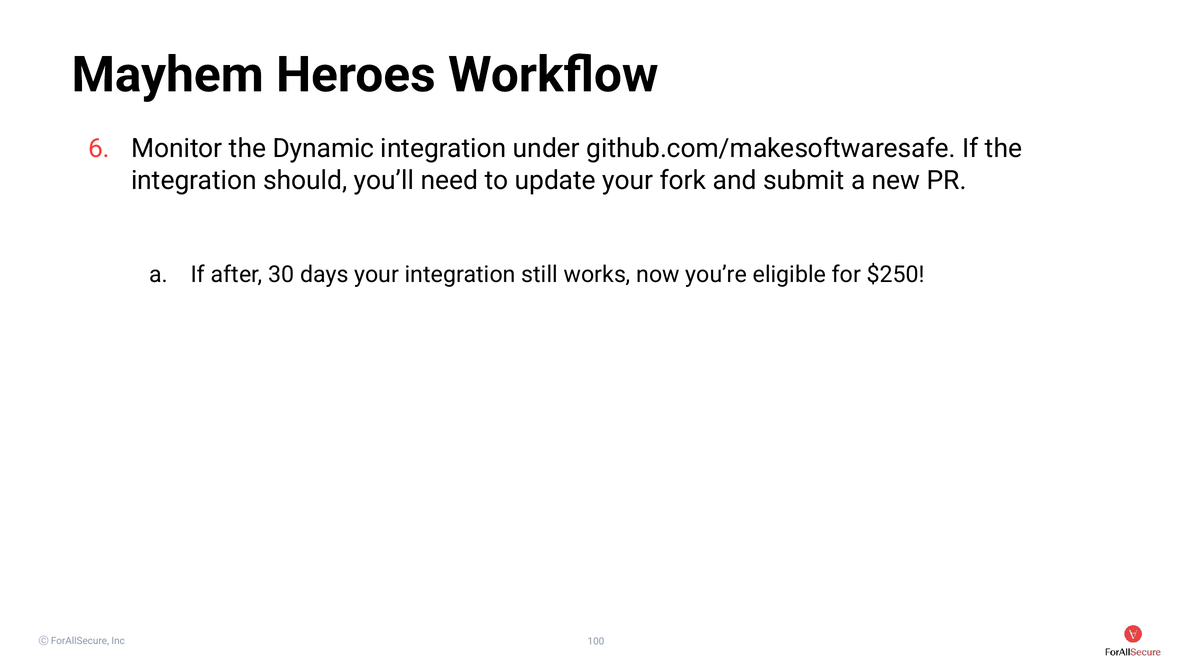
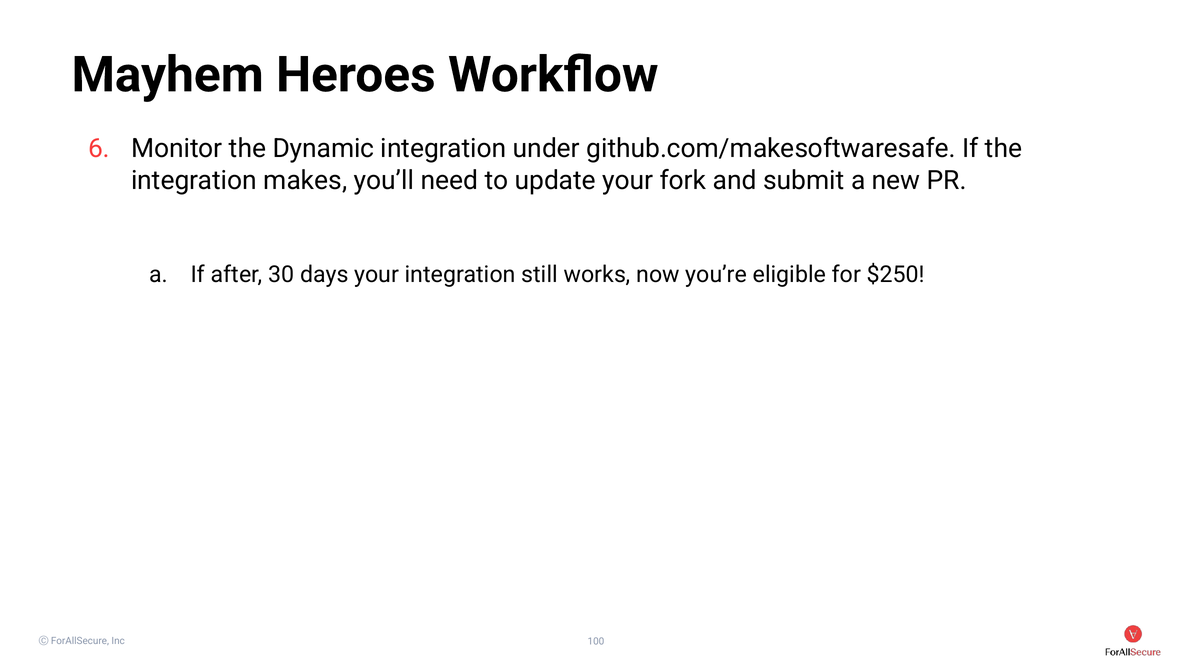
should: should -> makes
